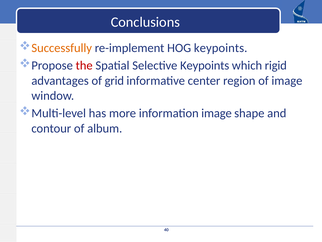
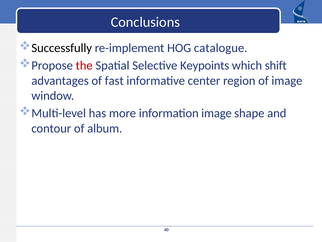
Successfully colour: orange -> black
HOG keypoints: keypoints -> catalogue
rigid: rigid -> shift
grid: grid -> fast
